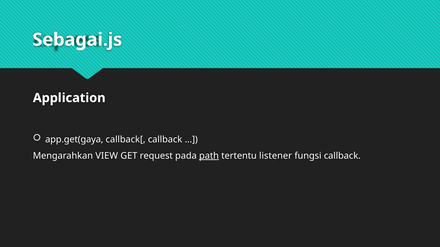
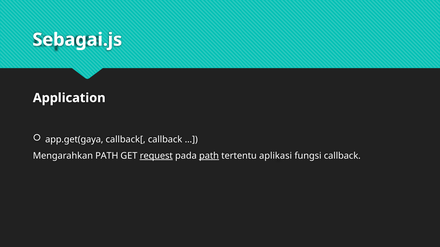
Mengarahkan VIEW: VIEW -> PATH
request underline: none -> present
listener: listener -> aplikasi
